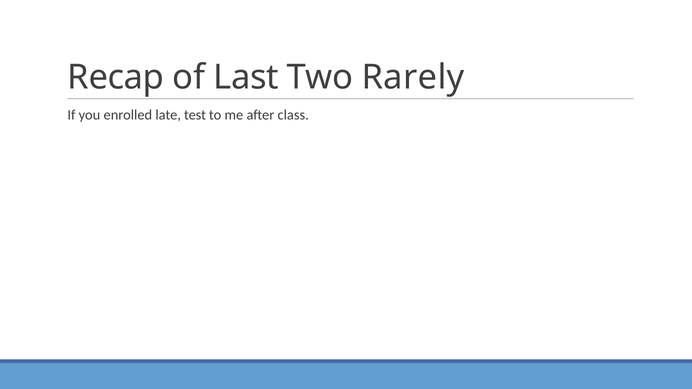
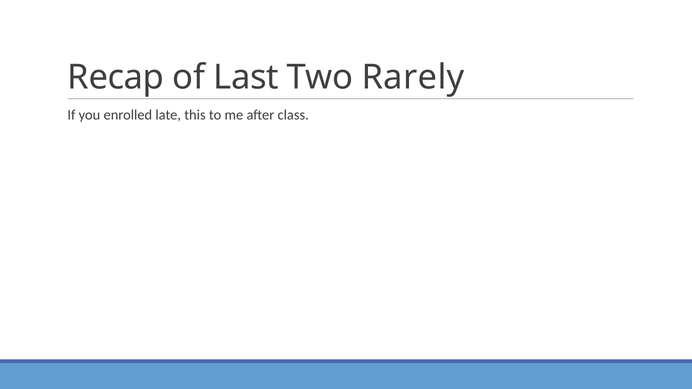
test: test -> this
